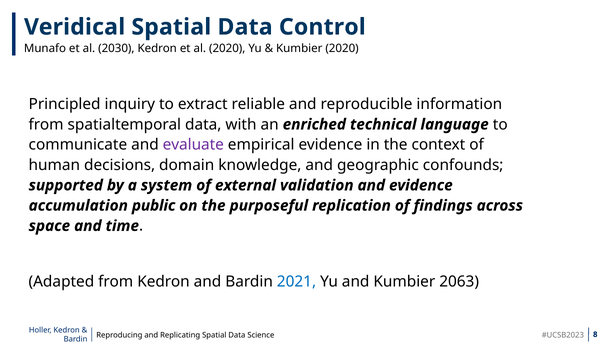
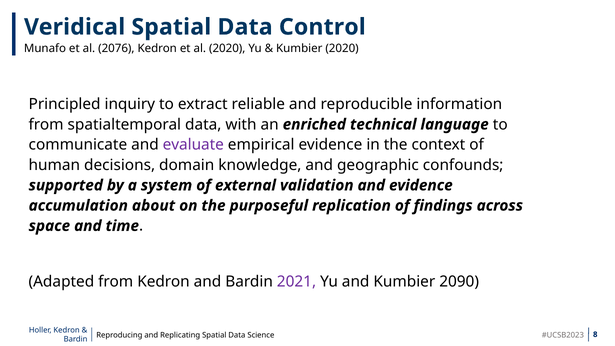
2030: 2030 -> 2076
public: public -> about
2021 colour: blue -> purple
2063: 2063 -> 2090
